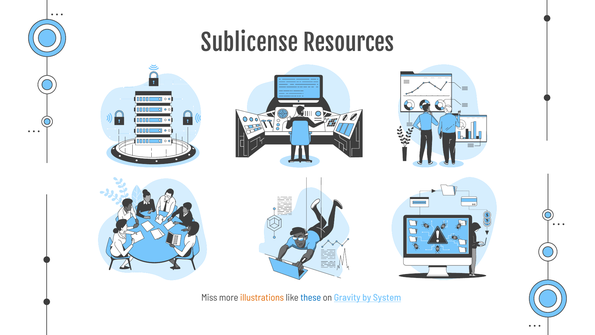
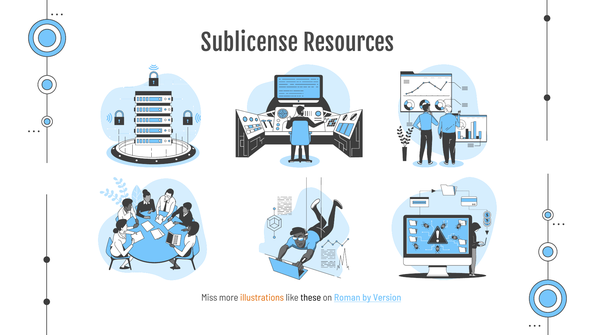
these colour: blue -> black
Gravity: Gravity -> Roman
System: System -> Version
